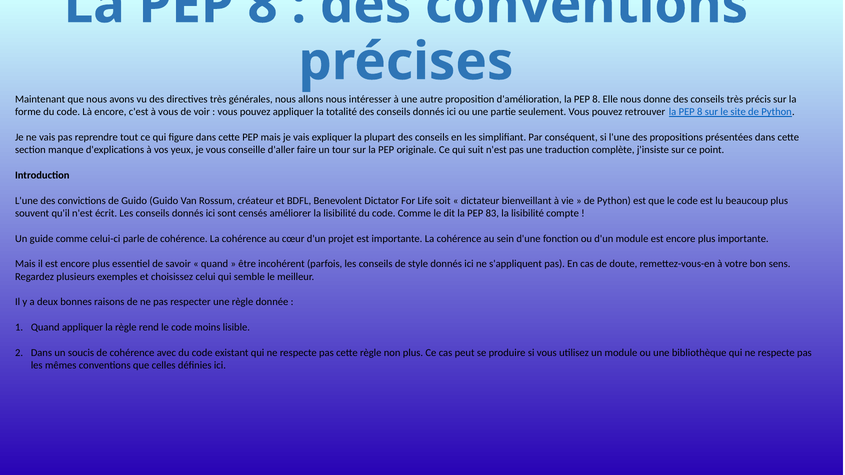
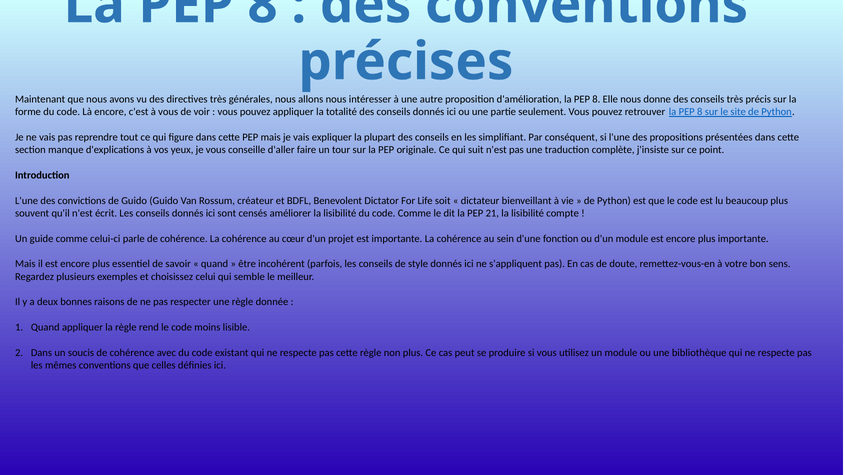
83: 83 -> 21
